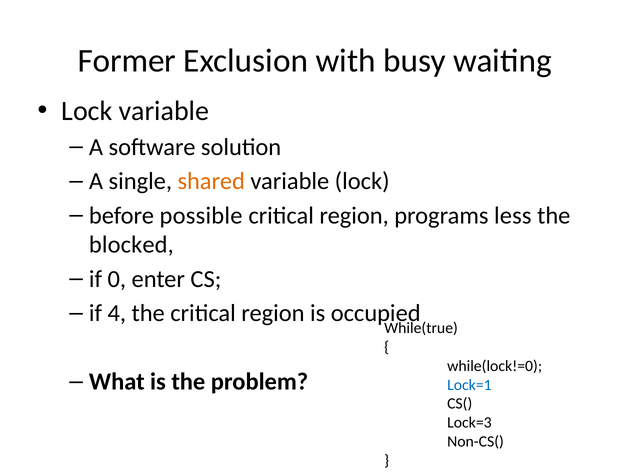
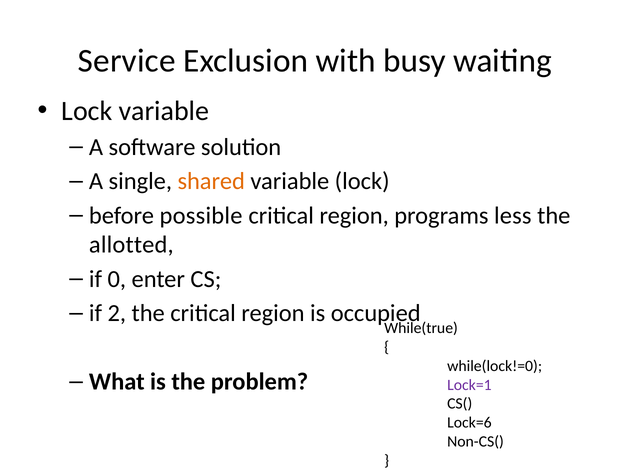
Former: Former -> Service
blocked: blocked -> allotted
4: 4 -> 2
Lock=1 colour: blue -> purple
Lock=3: Lock=3 -> Lock=6
